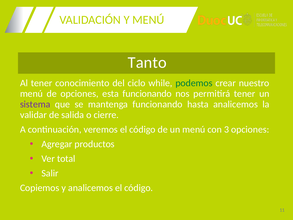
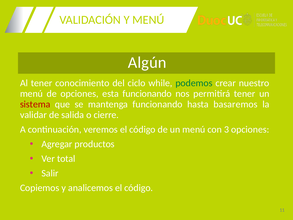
Tanto: Tanto -> Algún
sistema colour: purple -> red
hasta analicemos: analicemos -> basaremos
